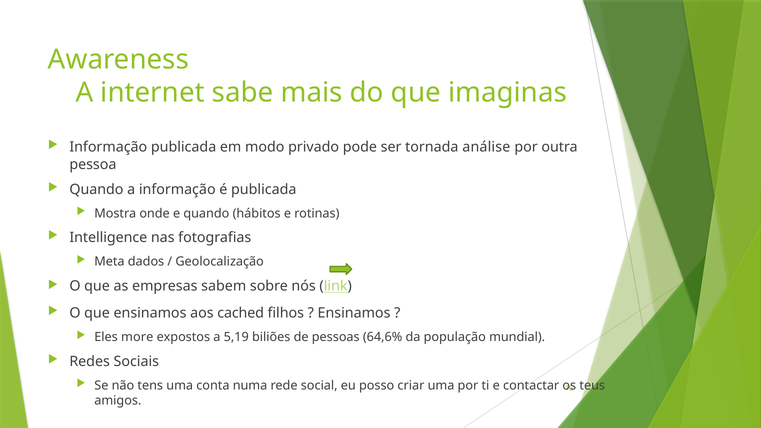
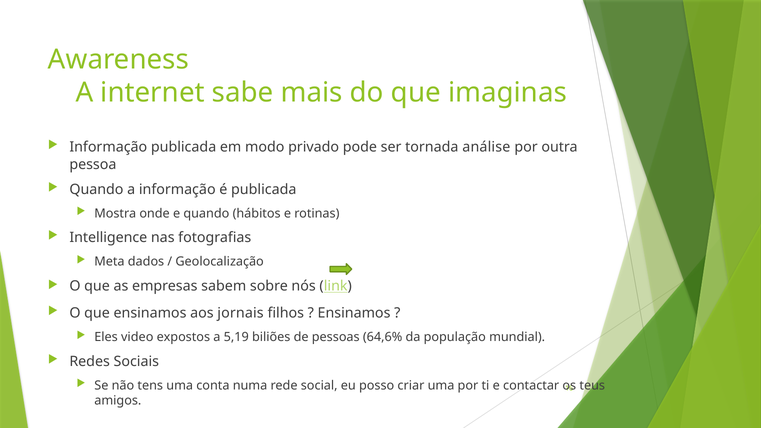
cached: cached -> jornais
more: more -> video
